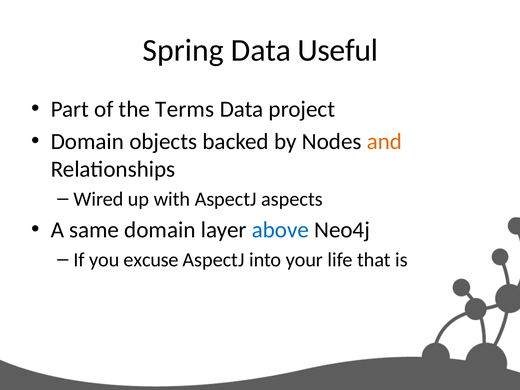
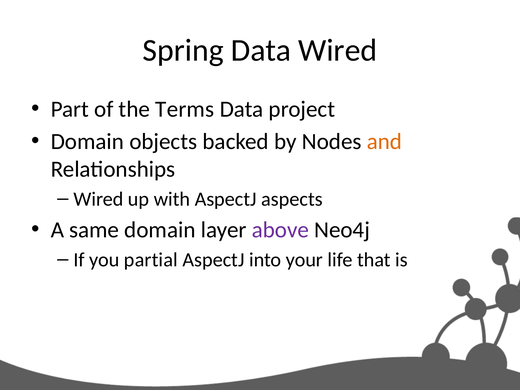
Data Useful: Useful -> Wired
above colour: blue -> purple
excuse: excuse -> partial
